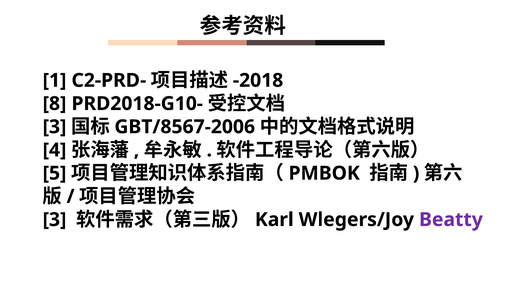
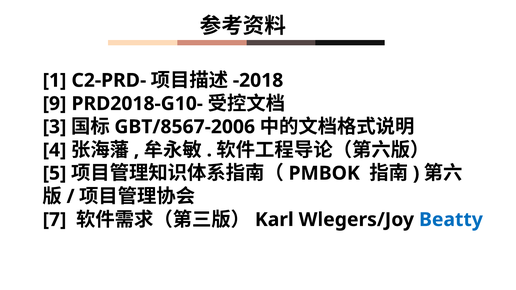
8: 8 -> 9
3 at (55, 220): 3 -> 7
Beatty colour: purple -> blue
